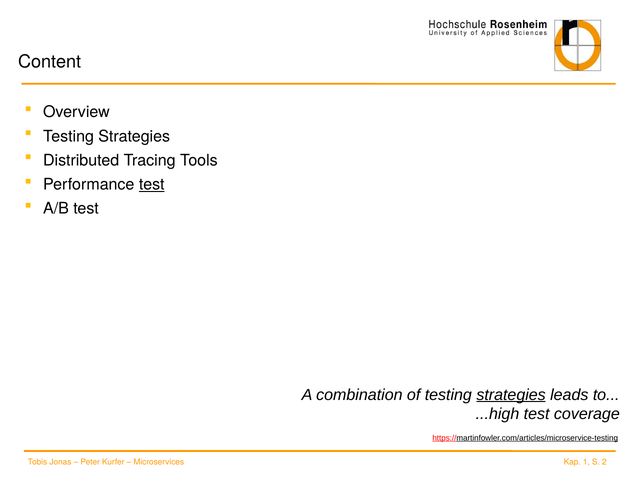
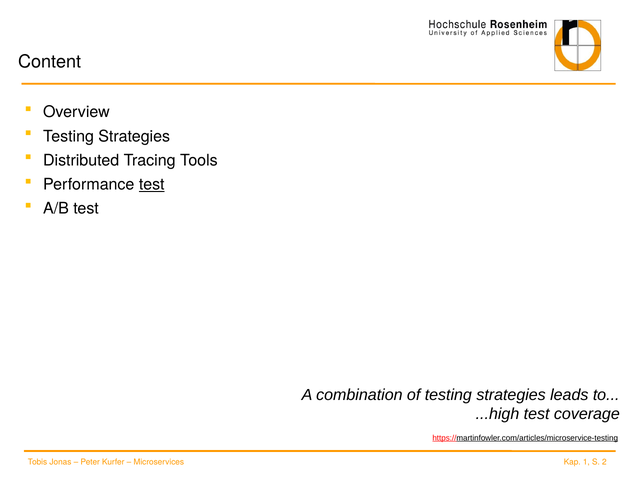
strategies at (511, 395) underline: present -> none
